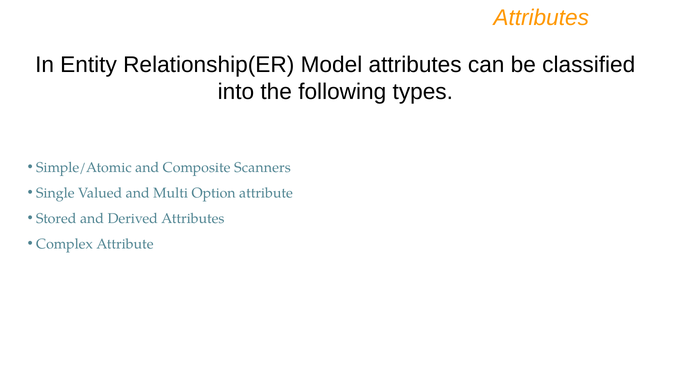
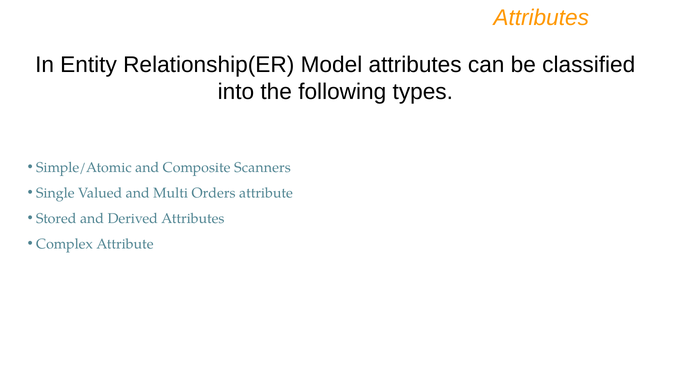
Option: Option -> Orders
